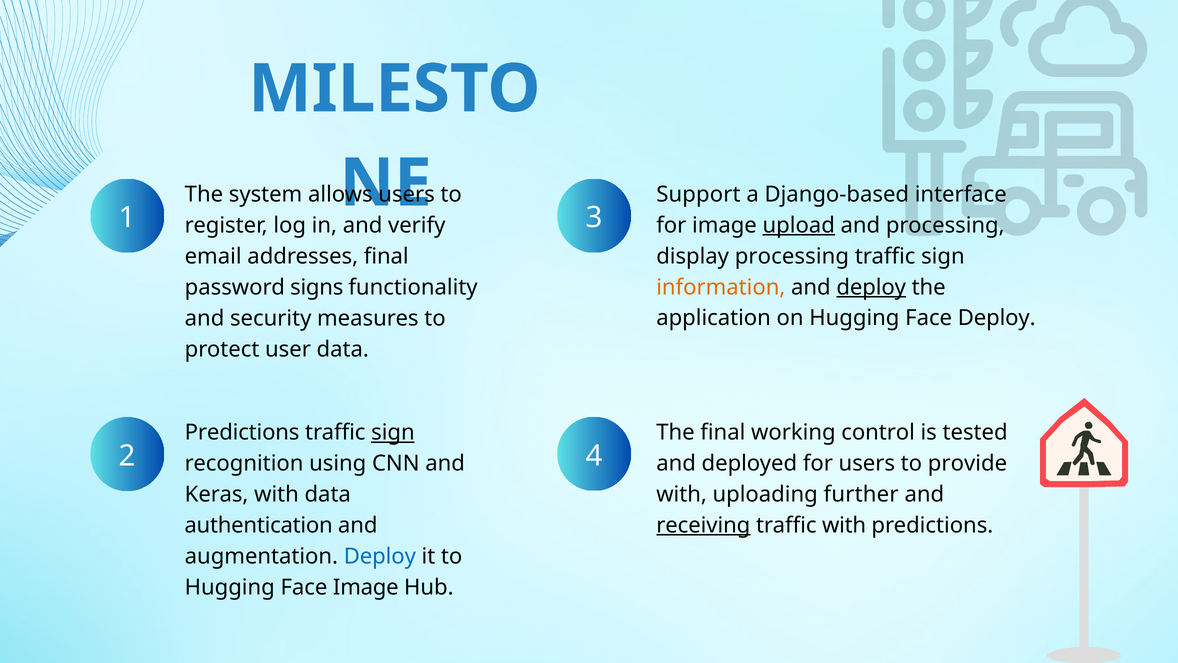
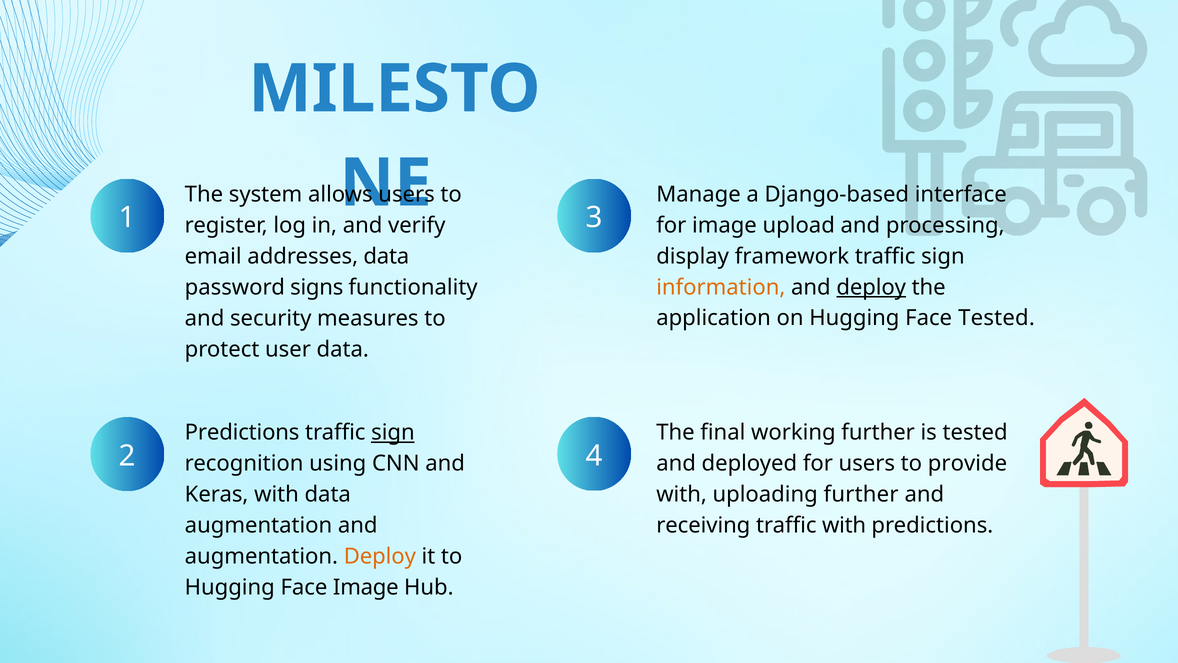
Support: Support -> Manage
upload underline: present -> none
display processing: processing -> framework
addresses final: final -> data
Face Deploy: Deploy -> Tested
working control: control -> further
receiving underline: present -> none
authentication at (259, 525): authentication -> augmentation
Deploy at (380, 556) colour: blue -> orange
